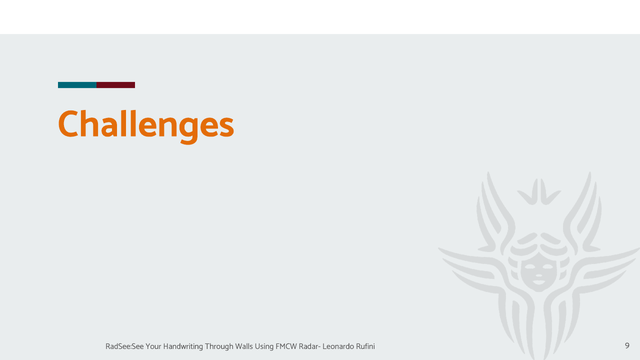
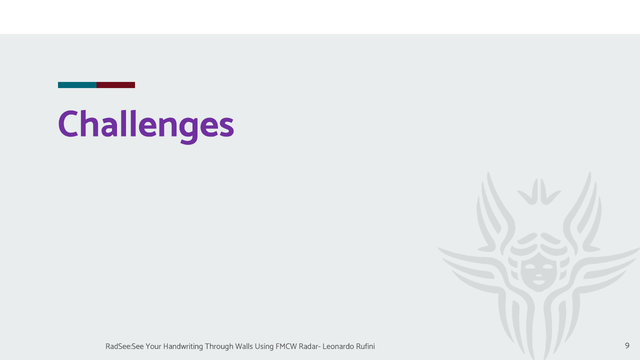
Challenges colour: orange -> purple
